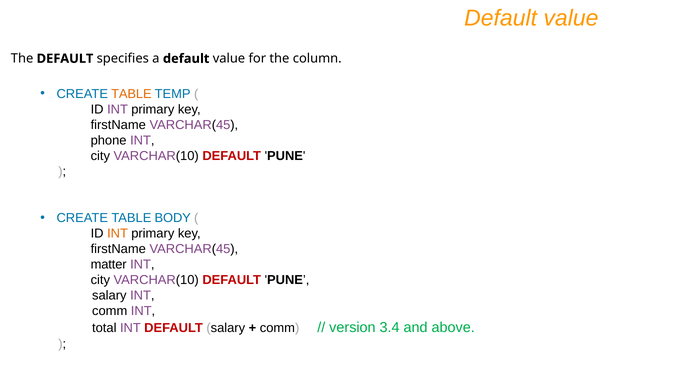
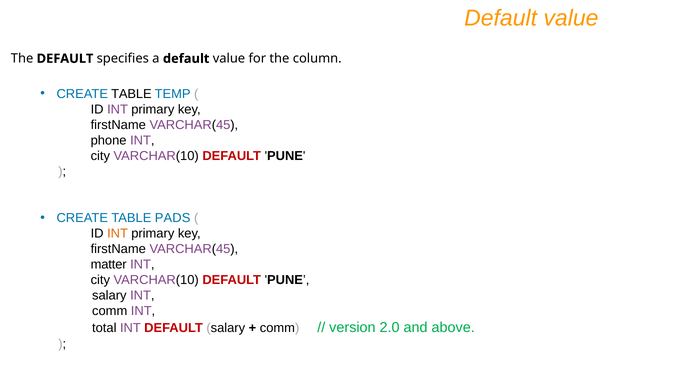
TABLE at (131, 94) colour: orange -> black
BODY: BODY -> PADS
3.4: 3.4 -> 2.0
